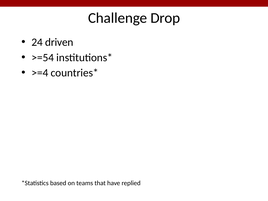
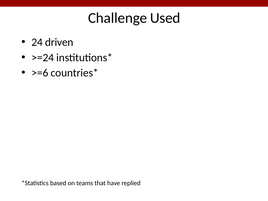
Drop: Drop -> Used
>=54: >=54 -> >=24
>=4: >=4 -> >=6
